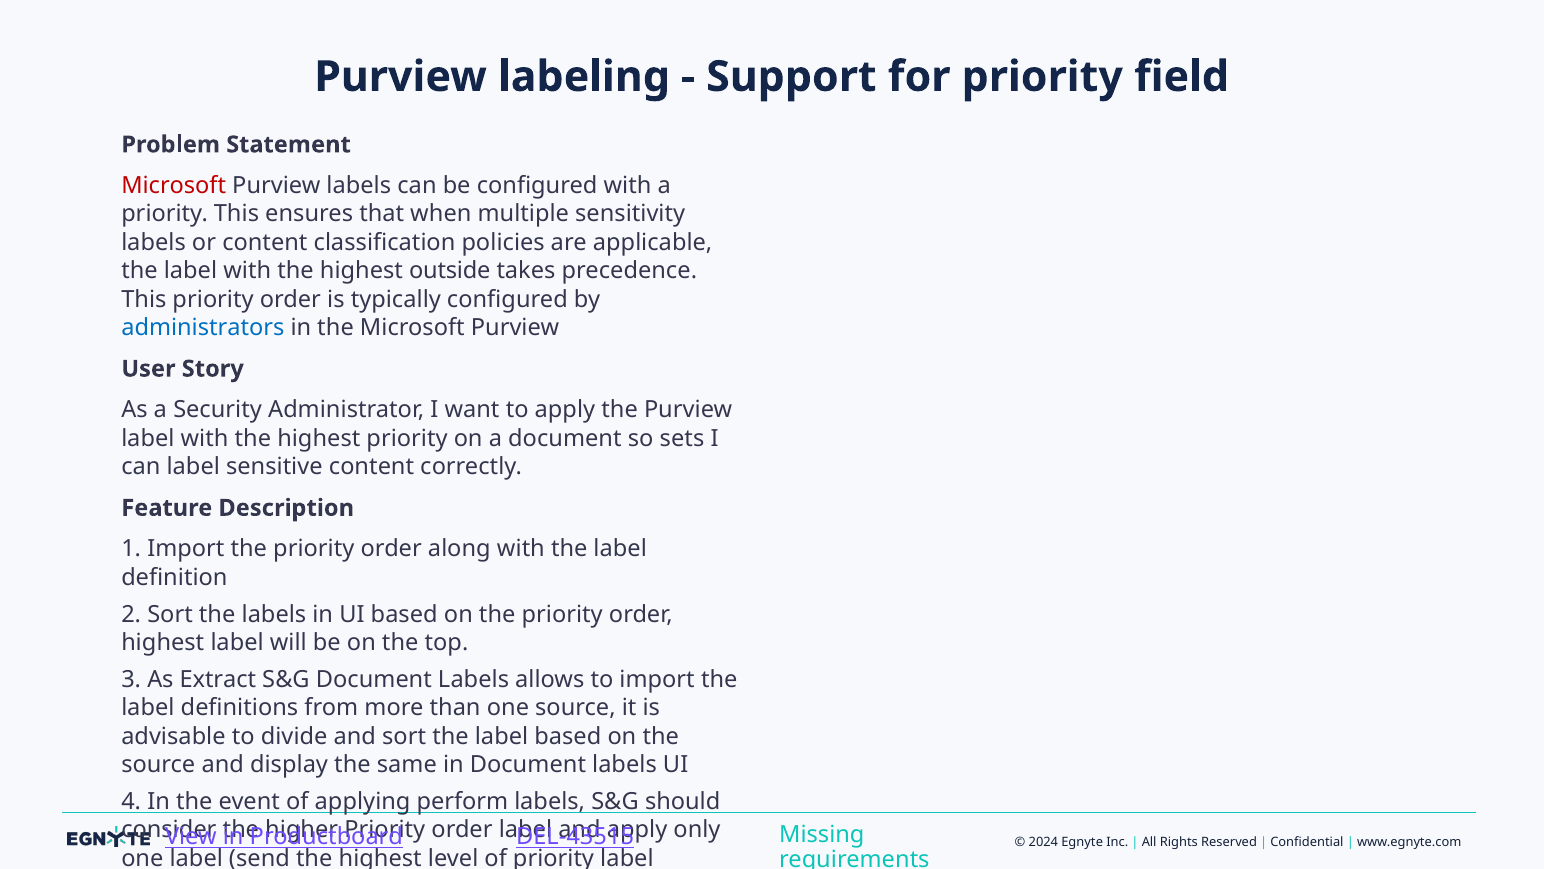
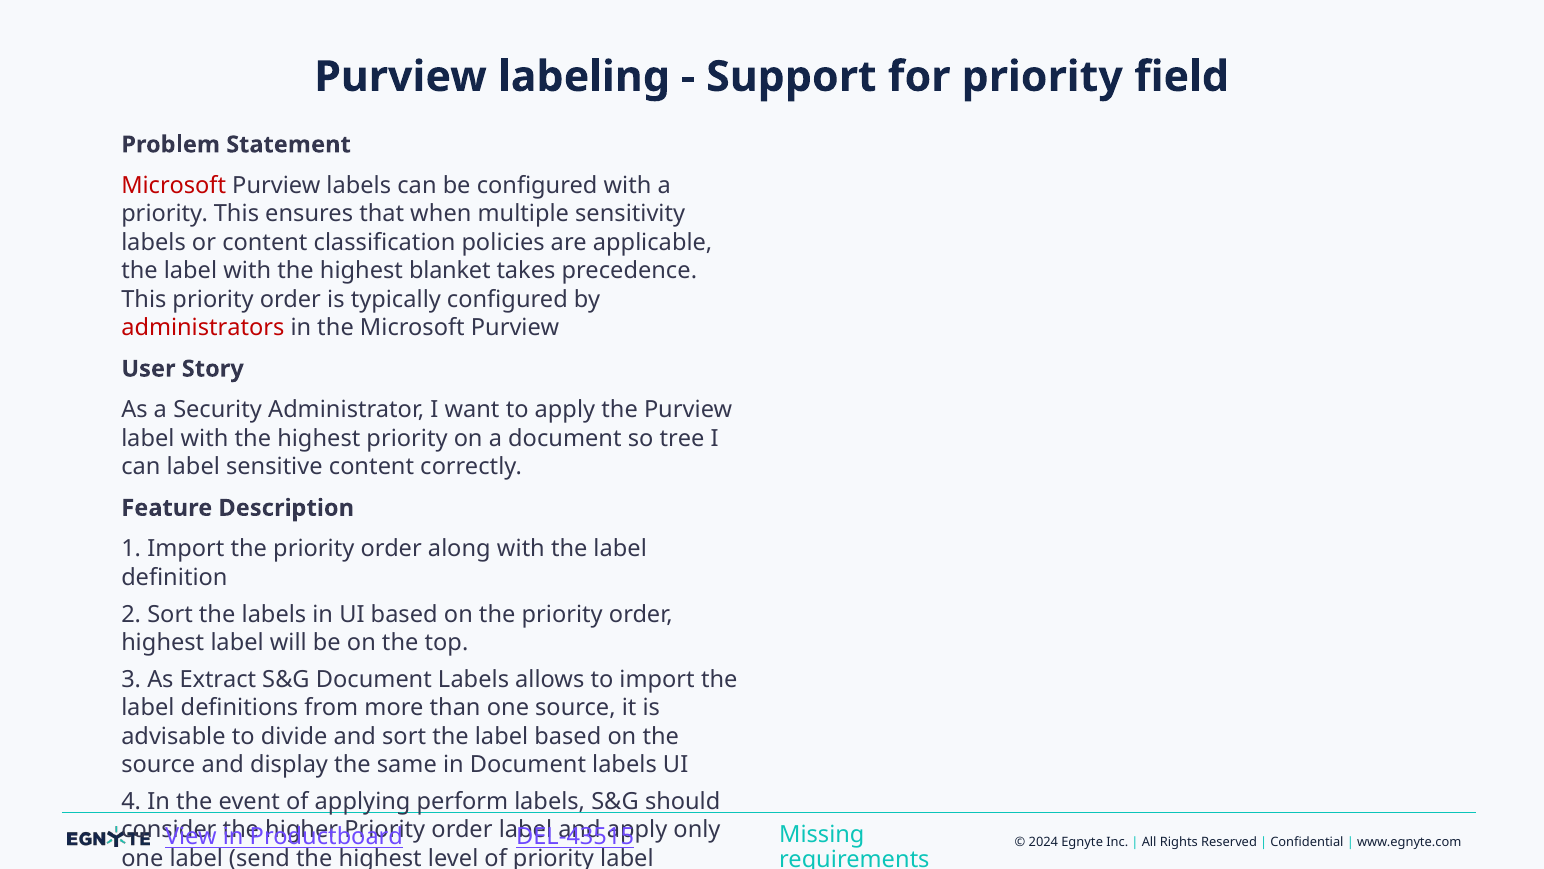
outside: outside -> blanket
administrators colour: blue -> red
sets: sets -> tree
